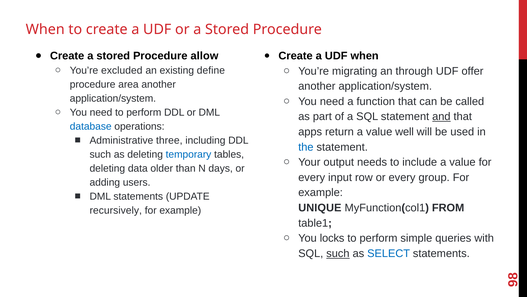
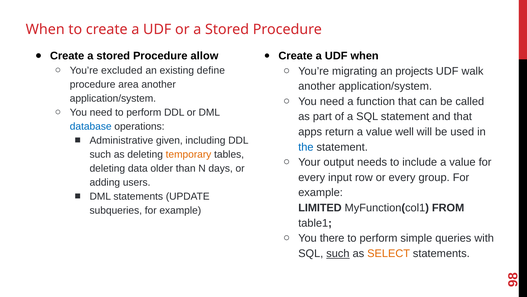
through: through -> projects
offer: offer -> walk
and underline: present -> none
three: three -> given
temporary colour: blue -> orange
UNIQUE: UNIQUE -> LIMITED
recursively: recursively -> subqueries
locks: locks -> there
SELECT colour: blue -> orange
